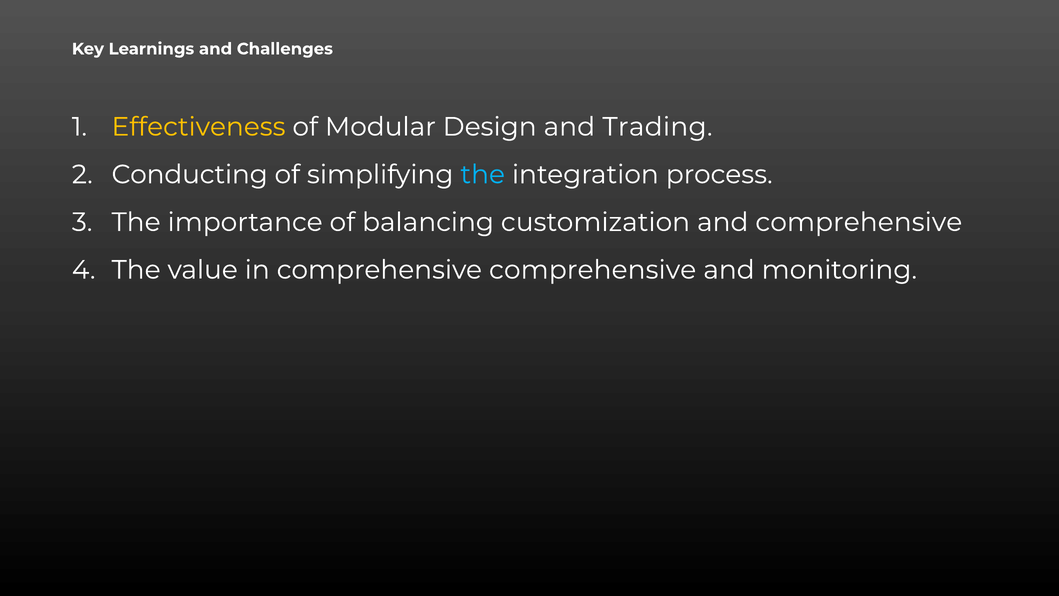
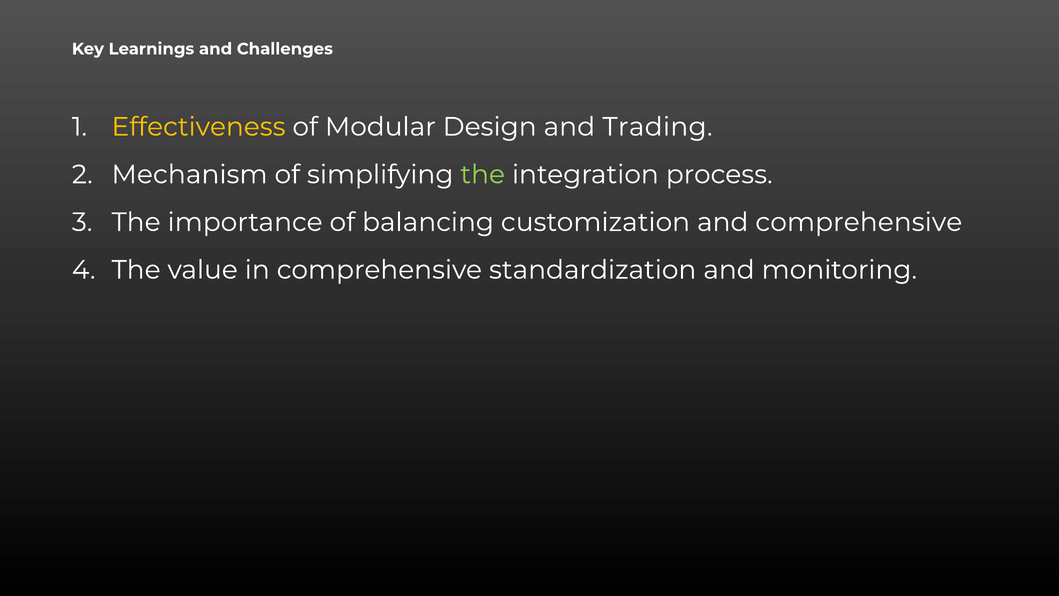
Conducting: Conducting -> Mechanism
the at (483, 174) colour: light blue -> light green
comprehensive comprehensive: comprehensive -> standardization
